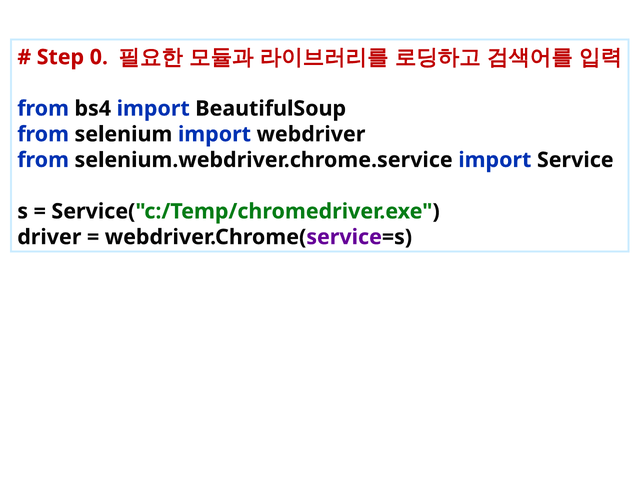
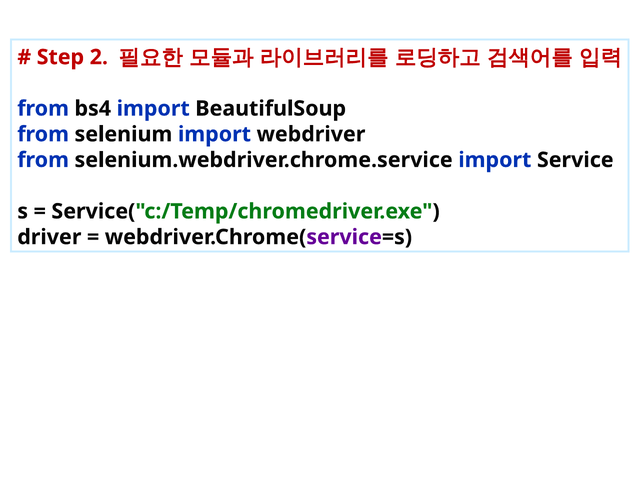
0: 0 -> 2
